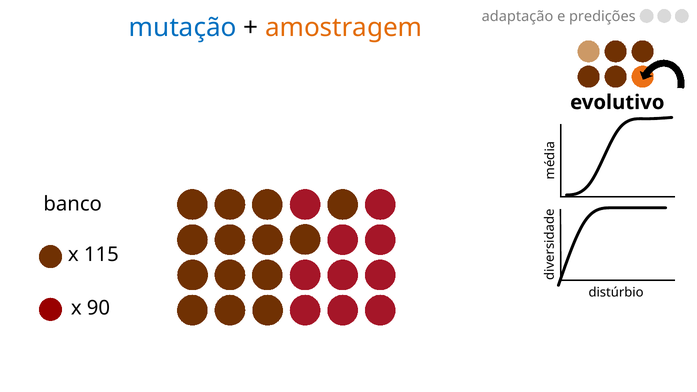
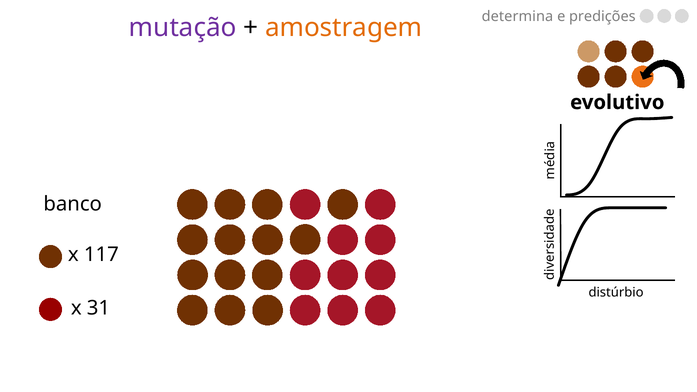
adaptação: adaptação -> determina
mutação colour: blue -> purple
115: 115 -> 117
90: 90 -> 31
